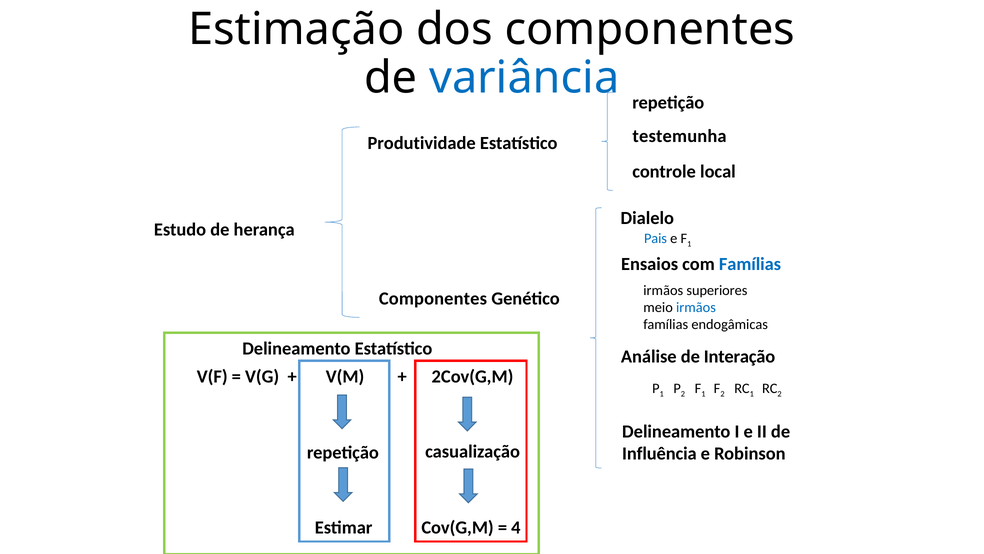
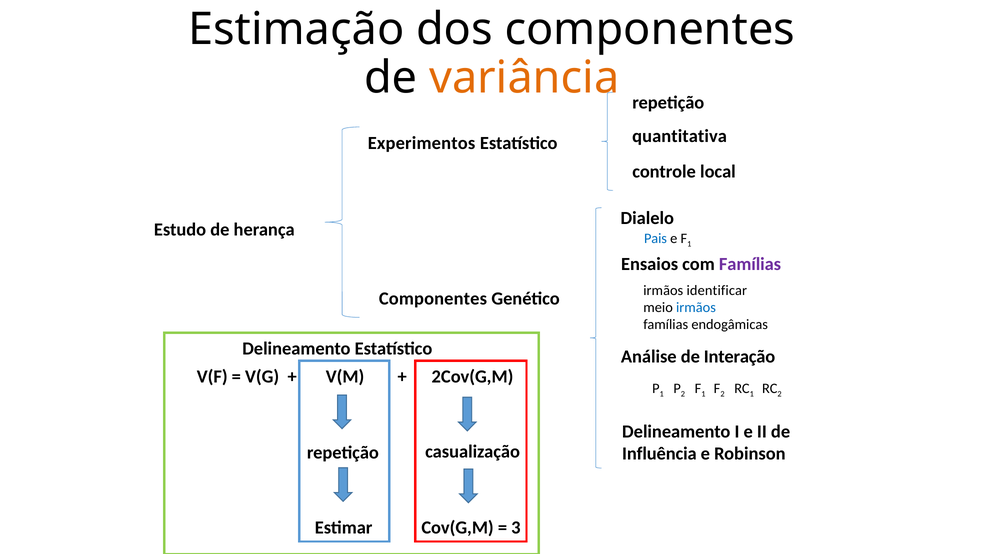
variância colour: blue -> orange
testemunha: testemunha -> quantitativa
Produtividade: Produtividade -> Experimentos
Famílias at (750, 264) colour: blue -> purple
superiores: superiores -> identificar
4: 4 -> 3
